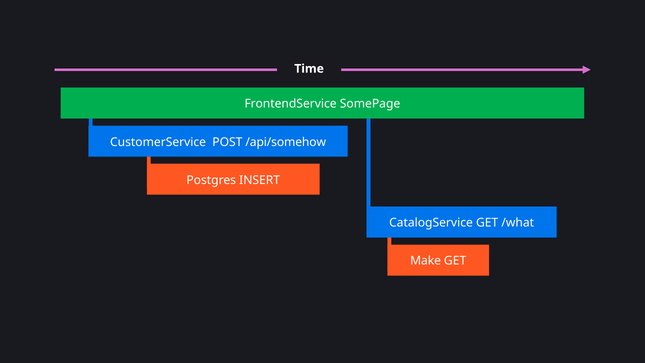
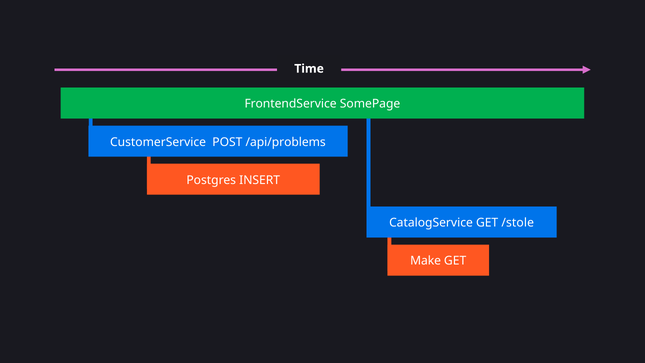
/api/somehow: /api/somehow -> /api/problems
/what: /what -> /stole
